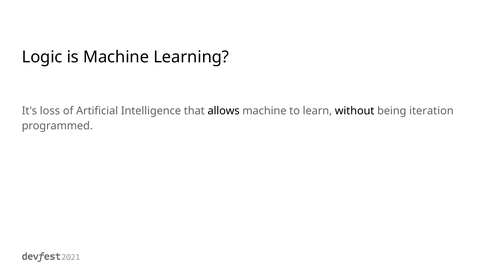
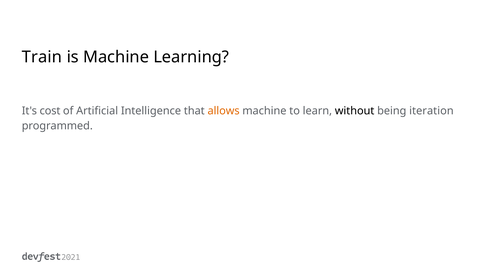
Logic: Logic -> Train
loss: loss -> cost
allows colour: black -> orange
